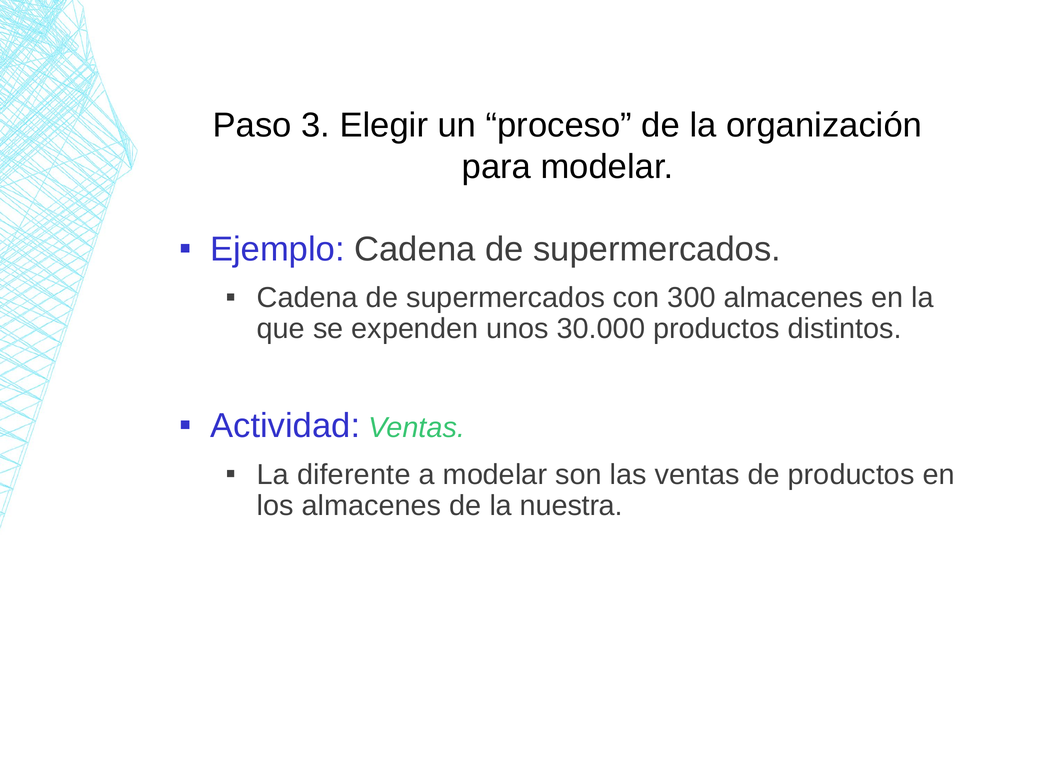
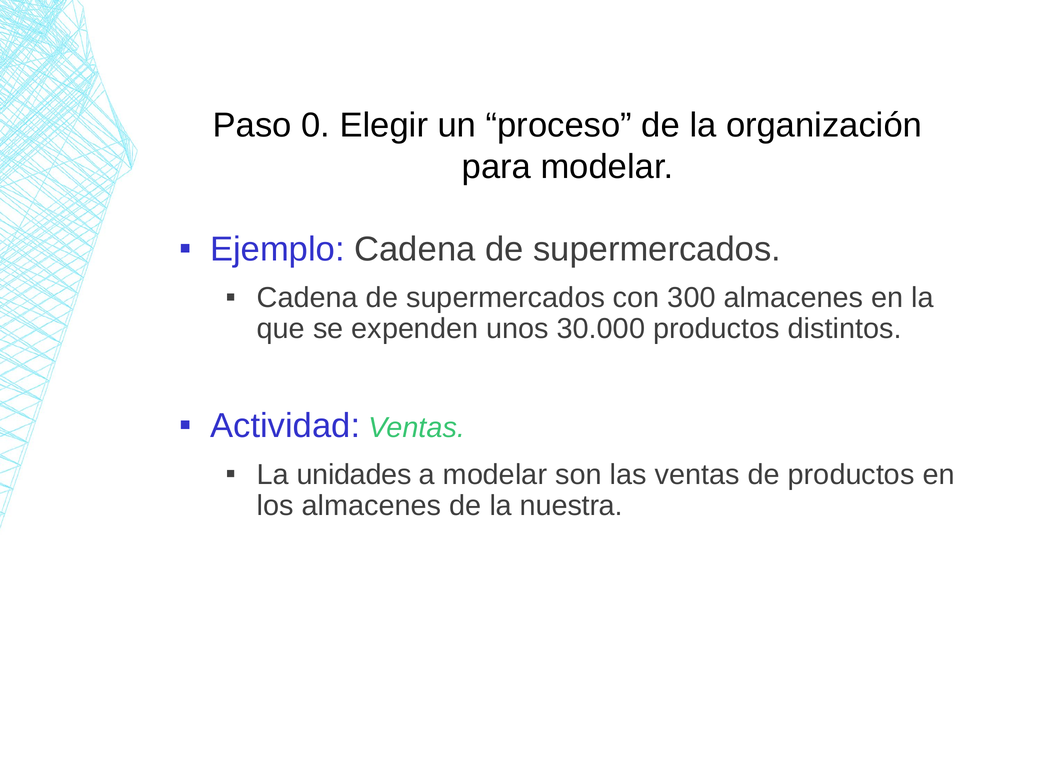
3: 3 -> 0
diferente: diferente -> unidades
